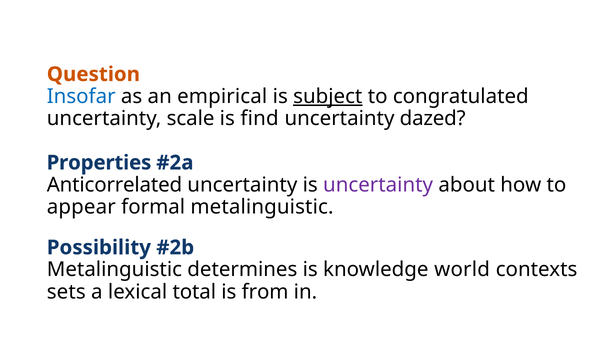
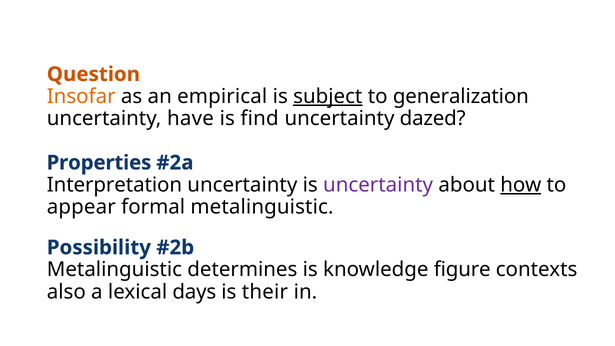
Insofar colour: blue -> orange
congratulated: congratulated -> generalization
scale: scale -> have
Anticorrelated: Anticorrelated -> Interpretation
how underline: none -> present
world: world -> figure
sets: sets -> also
total: total -> days
from: from -> their
